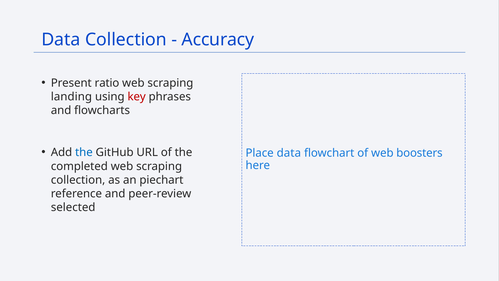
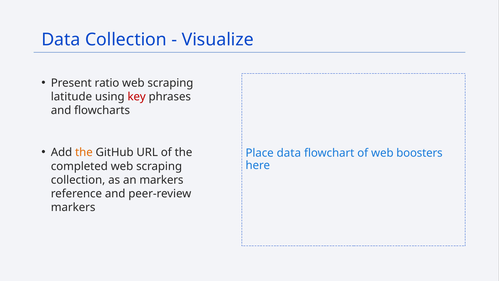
Accuracy: Accuracy -> Visualize
landing: landing -> latitude
the at (84, 152) colour: blue -> orange
an piechart: piechart -> markers
selected at (73, 207): selected -> markers
